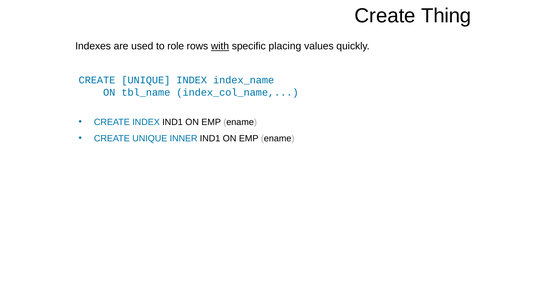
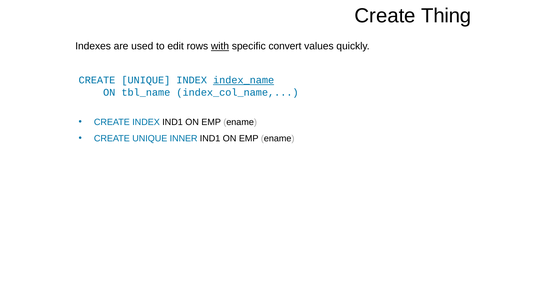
role: role -> edit
placing: placing -> convert
index_name underline: none -> present
